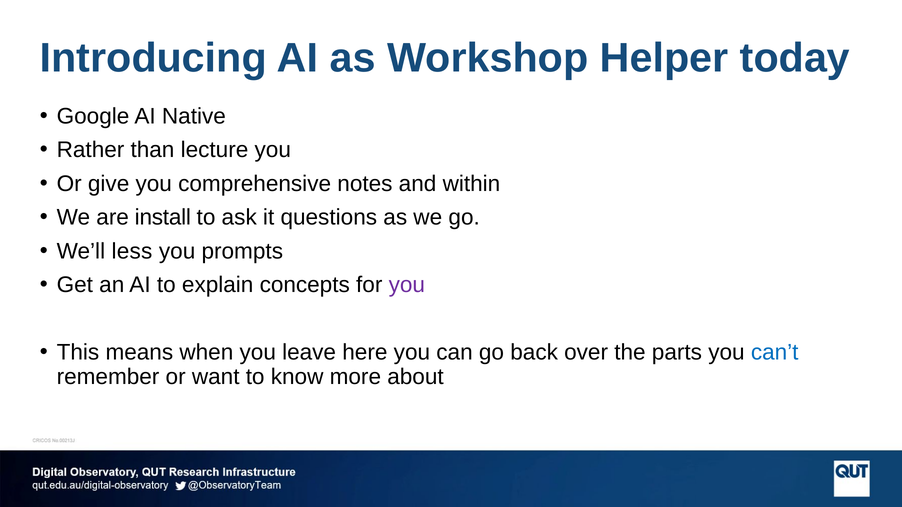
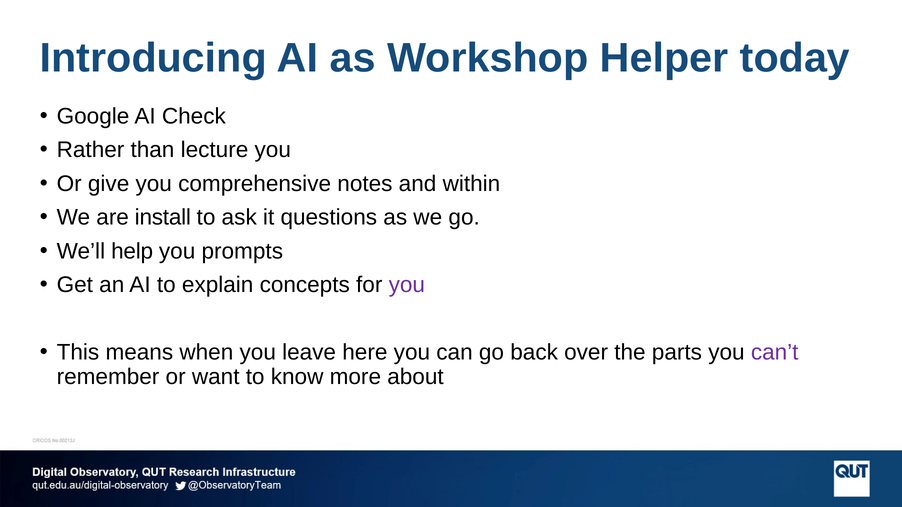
Native: Native -> Check
less: less -> help
can’t colour: blue -> purple
